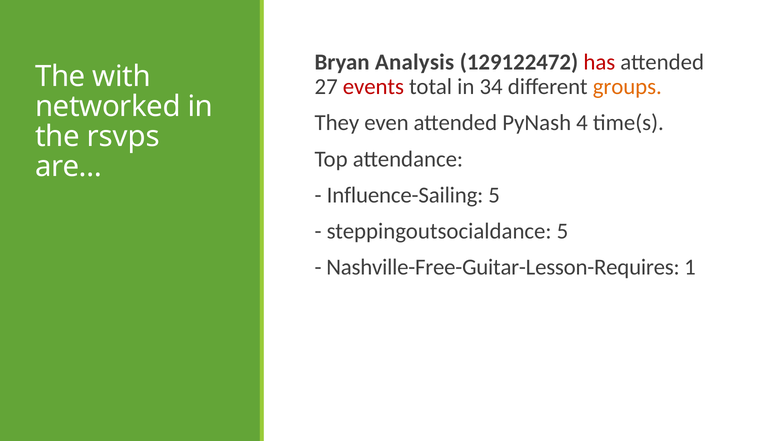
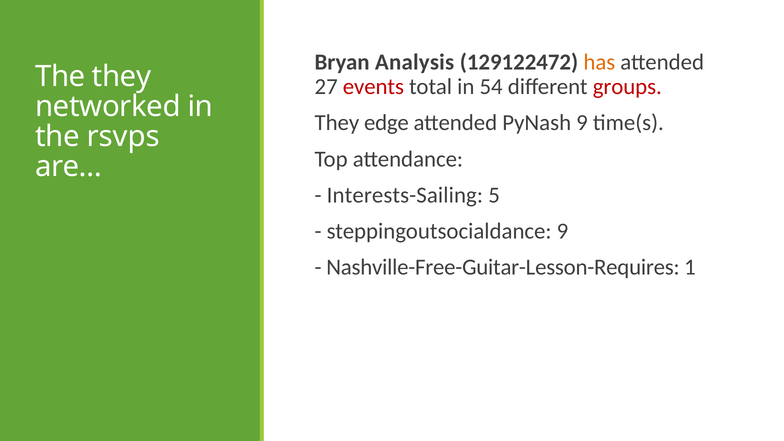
has colour: red -> orange
The with: with -> they
34: 34 -> 54
groups colour: orange -> red
even: even -> edge
PyNash 4: 4 -> 9
Influence-Sailing: Influence-Sailing -> Interests-Sailing
steppingoutsocialdance 5: 5 -> 9
